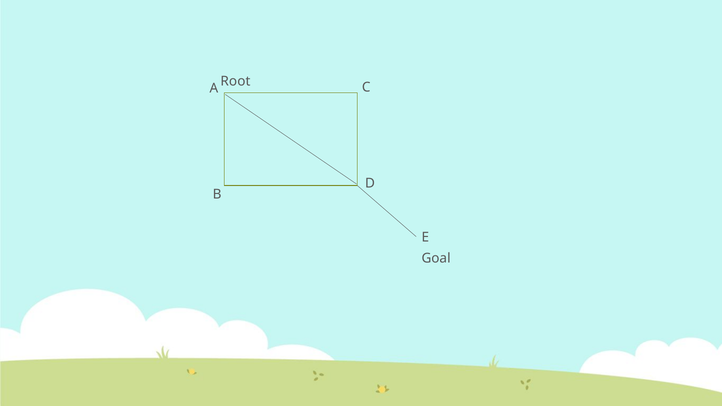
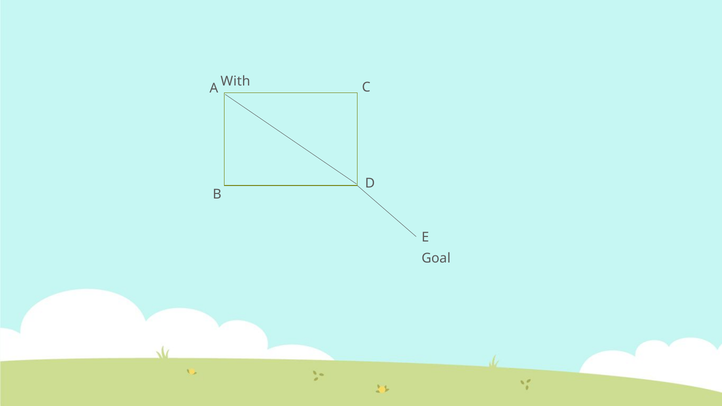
Root: Root -> With
